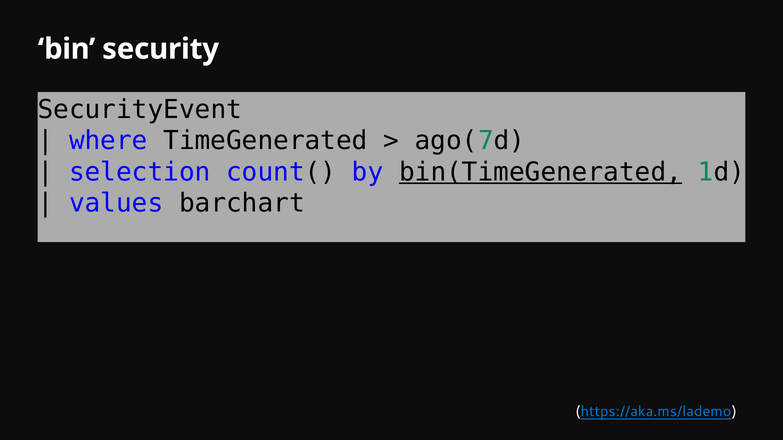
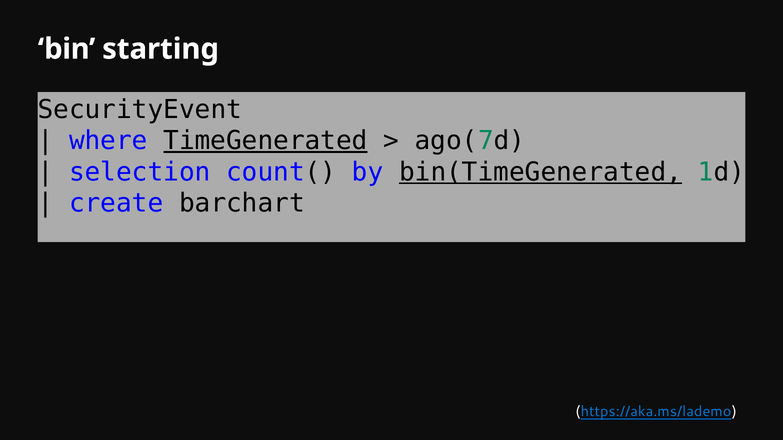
security: security -> starting
TimeGenerated underline: none -> present
values: values -> create
